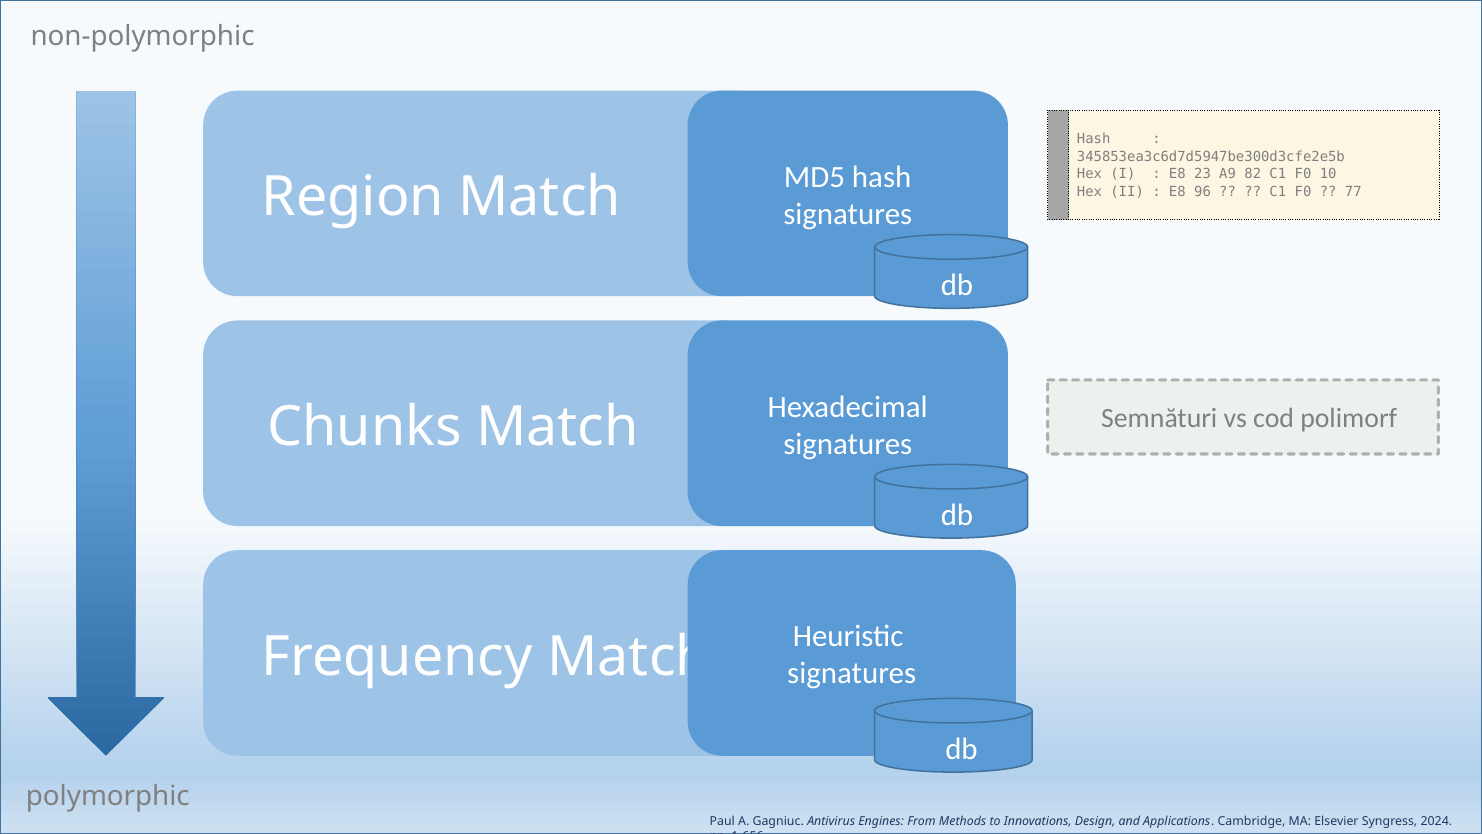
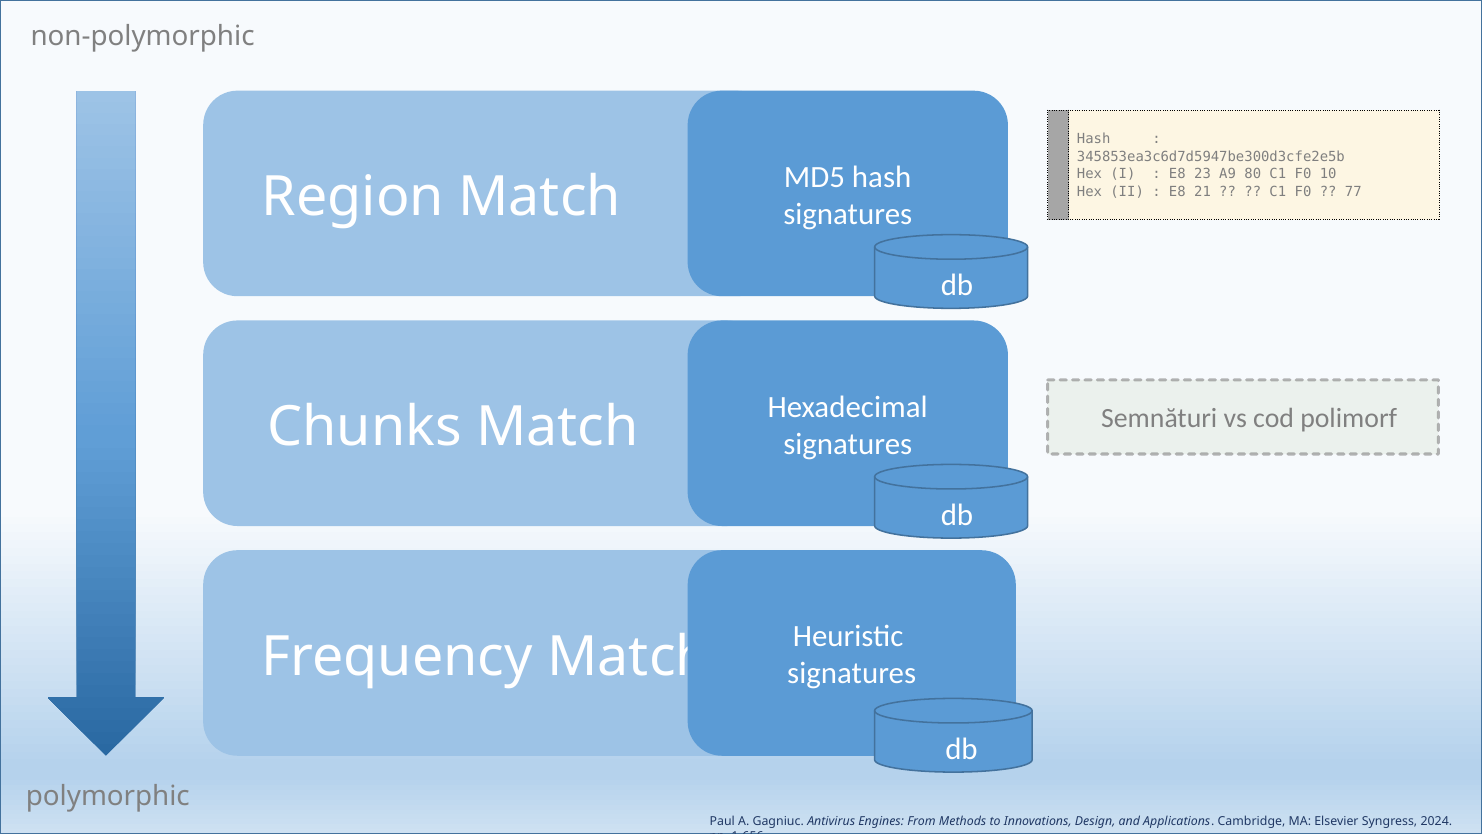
82: 82 -> 80
96: 96 -> 21
